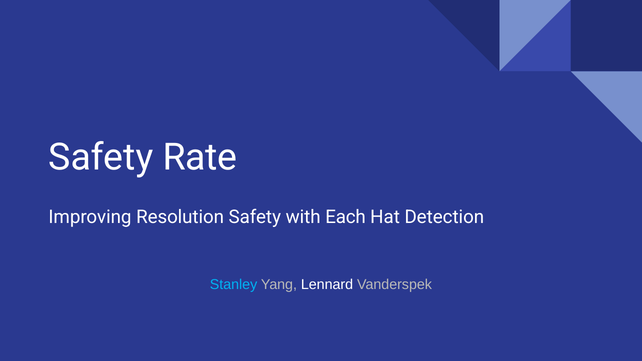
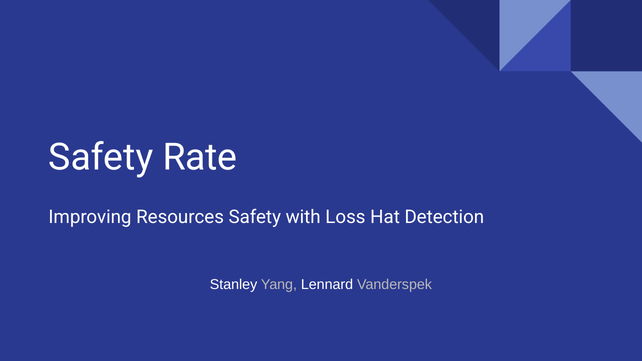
Resolution: Resolution -> Resources
Each: Each -> Loss
Stanley colour: light blue -> white
